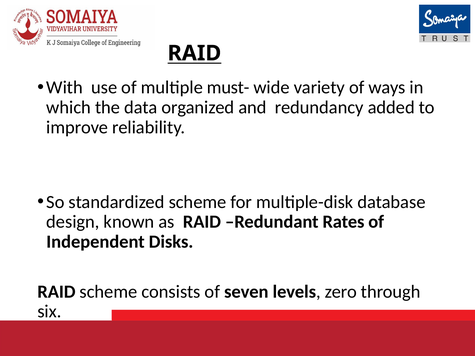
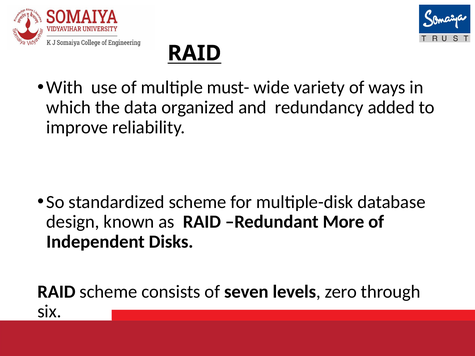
Rates: Rates -> More
